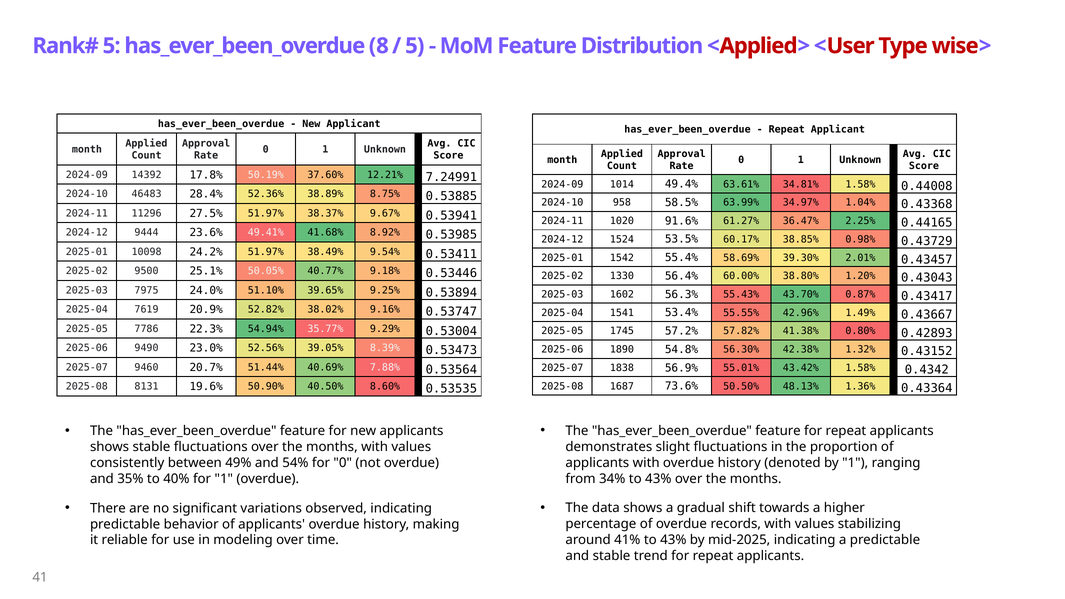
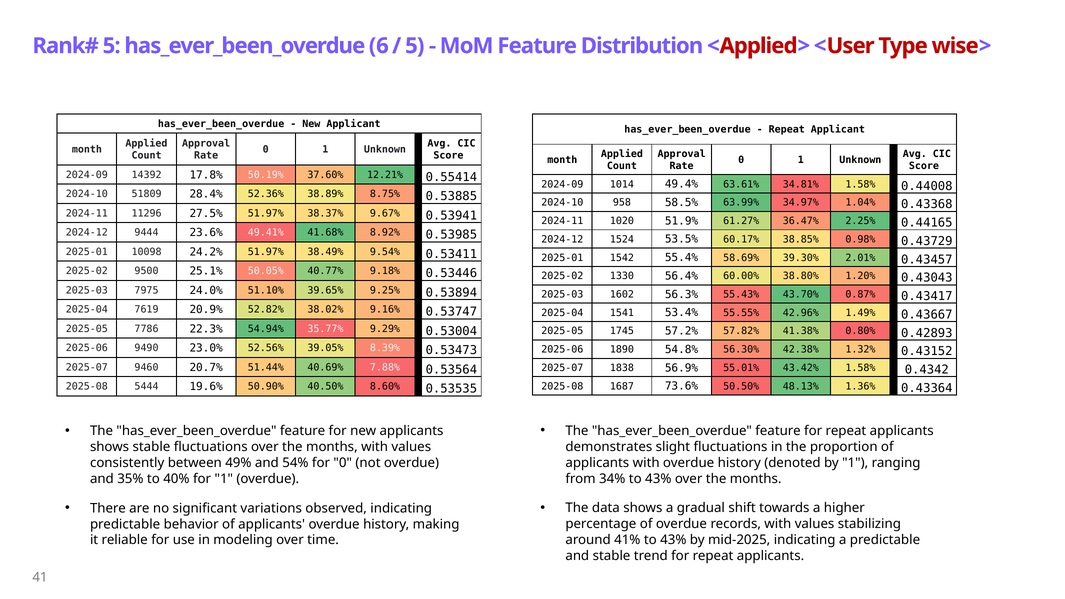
8: 8 -> 6
7.24991: 7.24991 -> 0.55414
46483: 46483 -> 51809
91.6%: 91.6% -> 51.9%
8131: 8131 -> 5444
